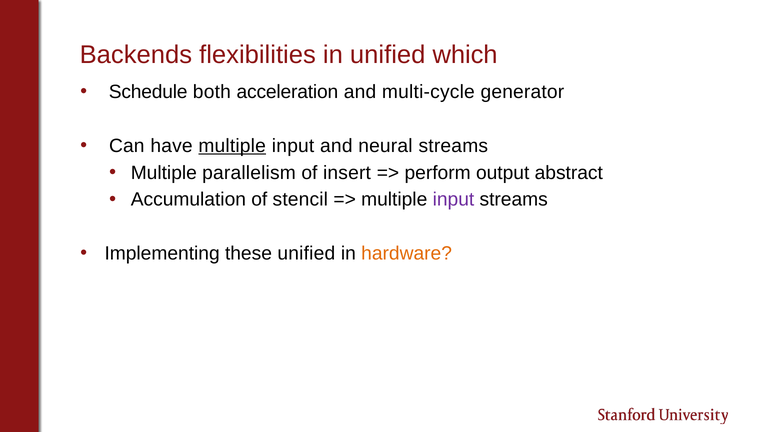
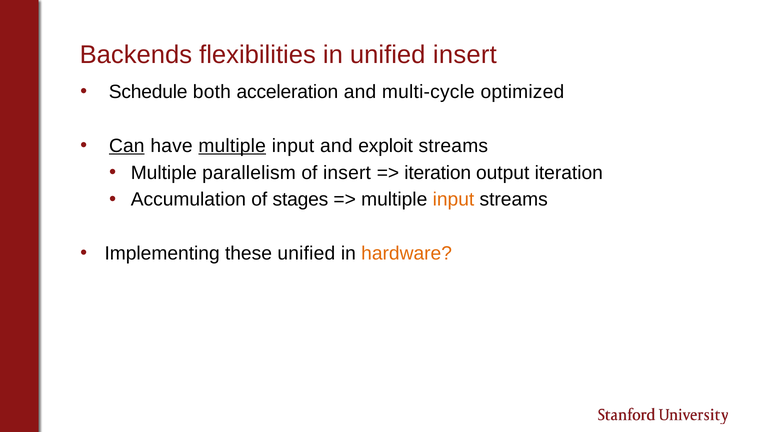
unified which: which -> insert
generator: generator -> optimized
Can underline: none -> present
neural: neural -> exploit
perform at (438, 173): perform -> iteration
output abstract: abstract -> iteration
stencil: stencil -> stages
input at (453, 200) colour: purple -> orange
